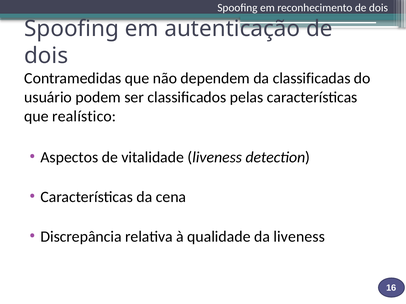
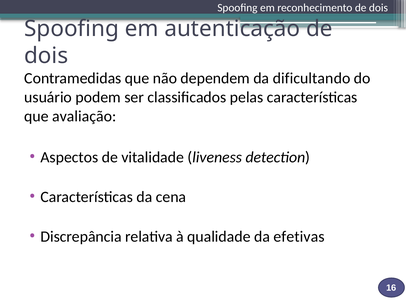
classificadas: classificadas -> dificultando
realístico: realístico -> avaliação
da liveness: liveness -> efetivas
